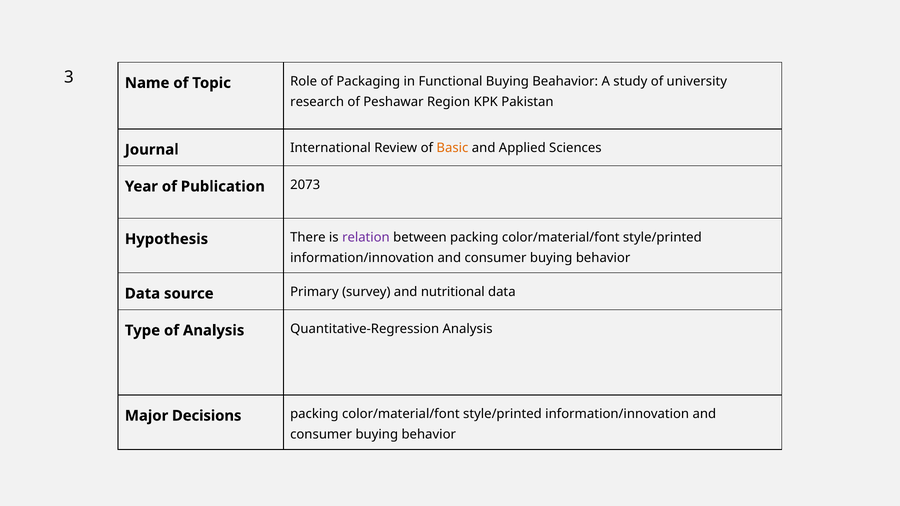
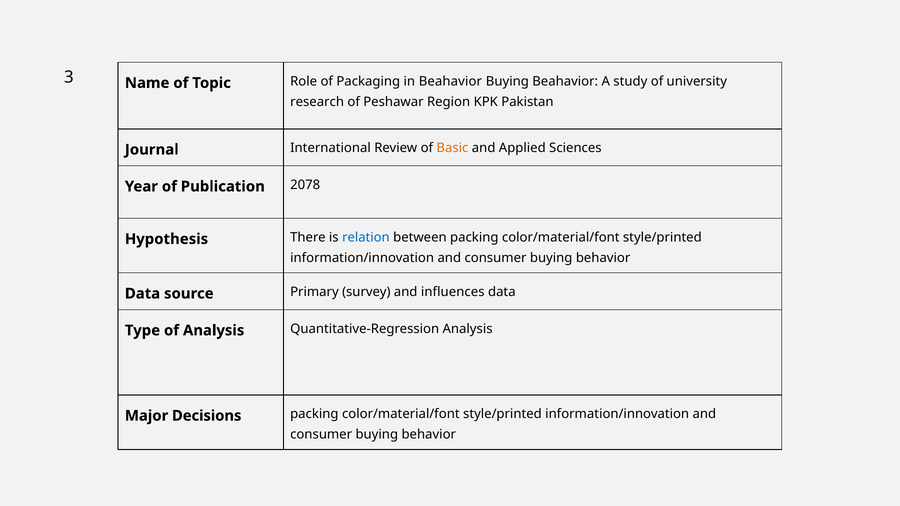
in Functional: Functional -> Beahavior
2073: 2073 -> 2078
relation colour: purple -> blue
nutritional: nutritional -> influences
